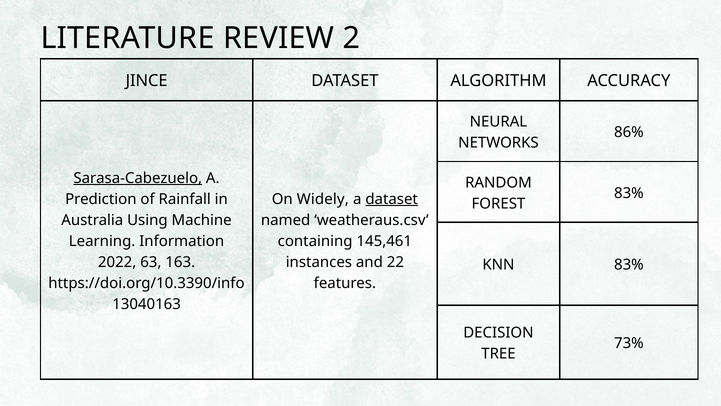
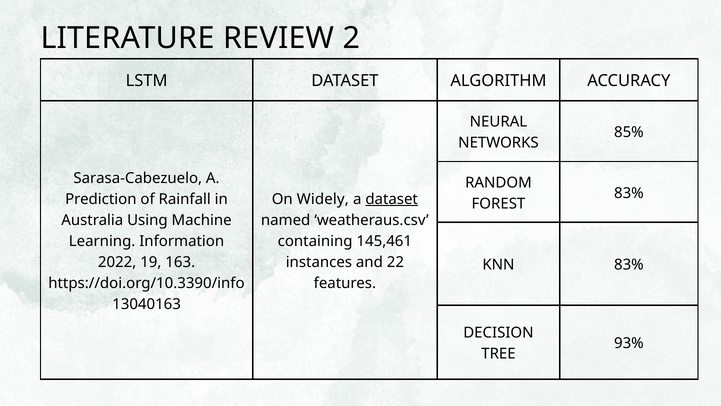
JINCE: JINCE -> LSTM
86%: 86% -> 85%
Sarasa-Cabezuelo underline: present -> none
63: 63 -> 19
73%: 73% -> 93%
